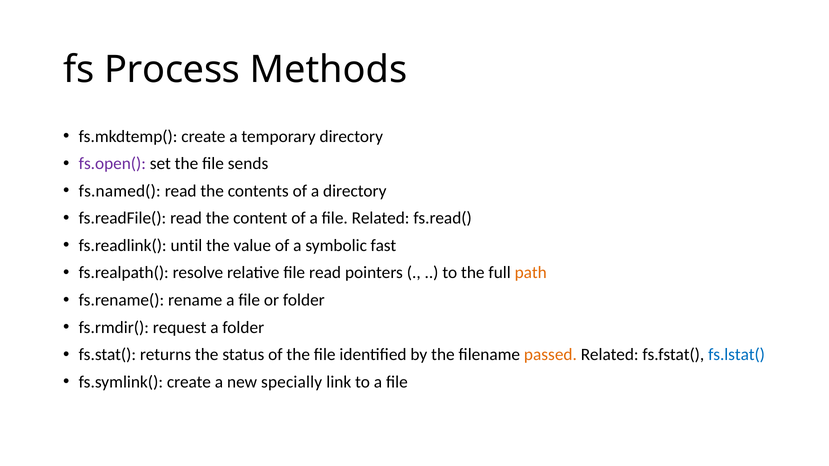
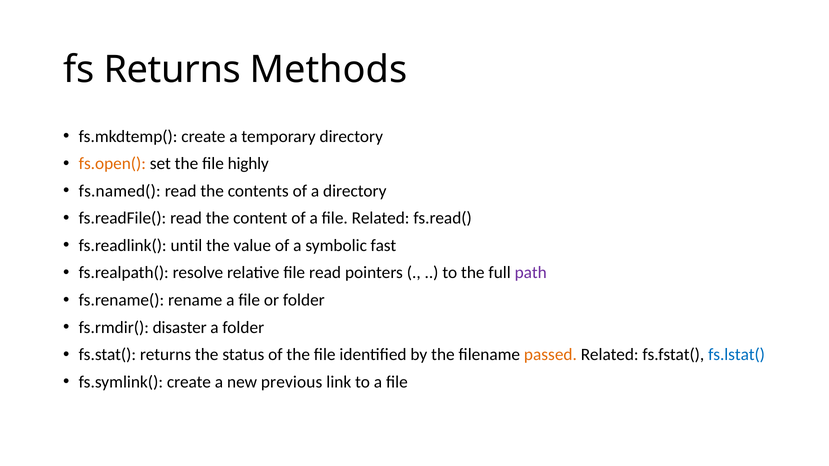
fs Process: Process -> Returns
fs.open( colour: purple -> orange
sends: sends -> highly
path colour: orange -> purple
request: request -> disaster
specially: specially -> previous
